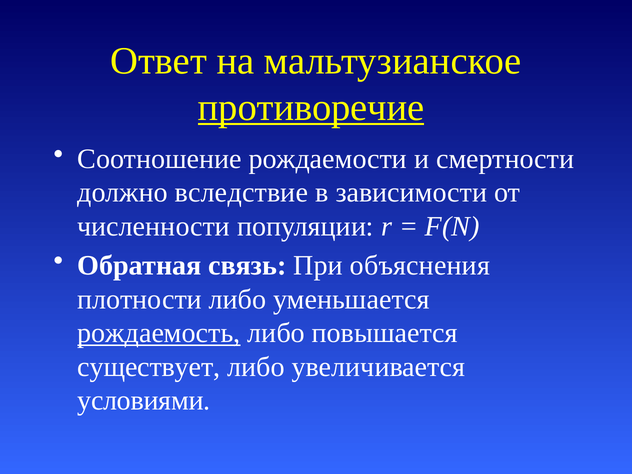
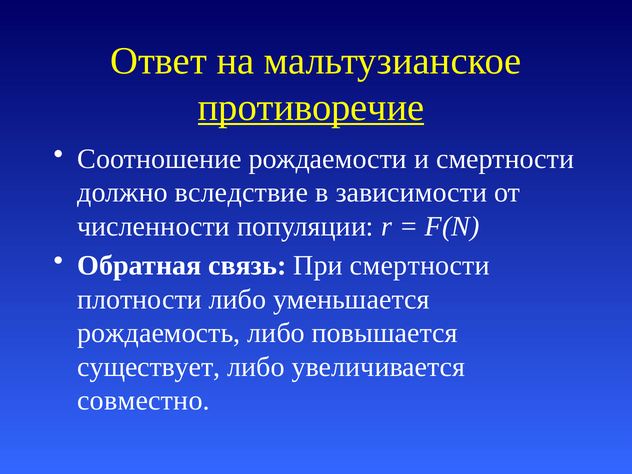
При объяснения: объяснения -> смертности
рождаемость underline: present -> none
условиями: условиями -> совместно
